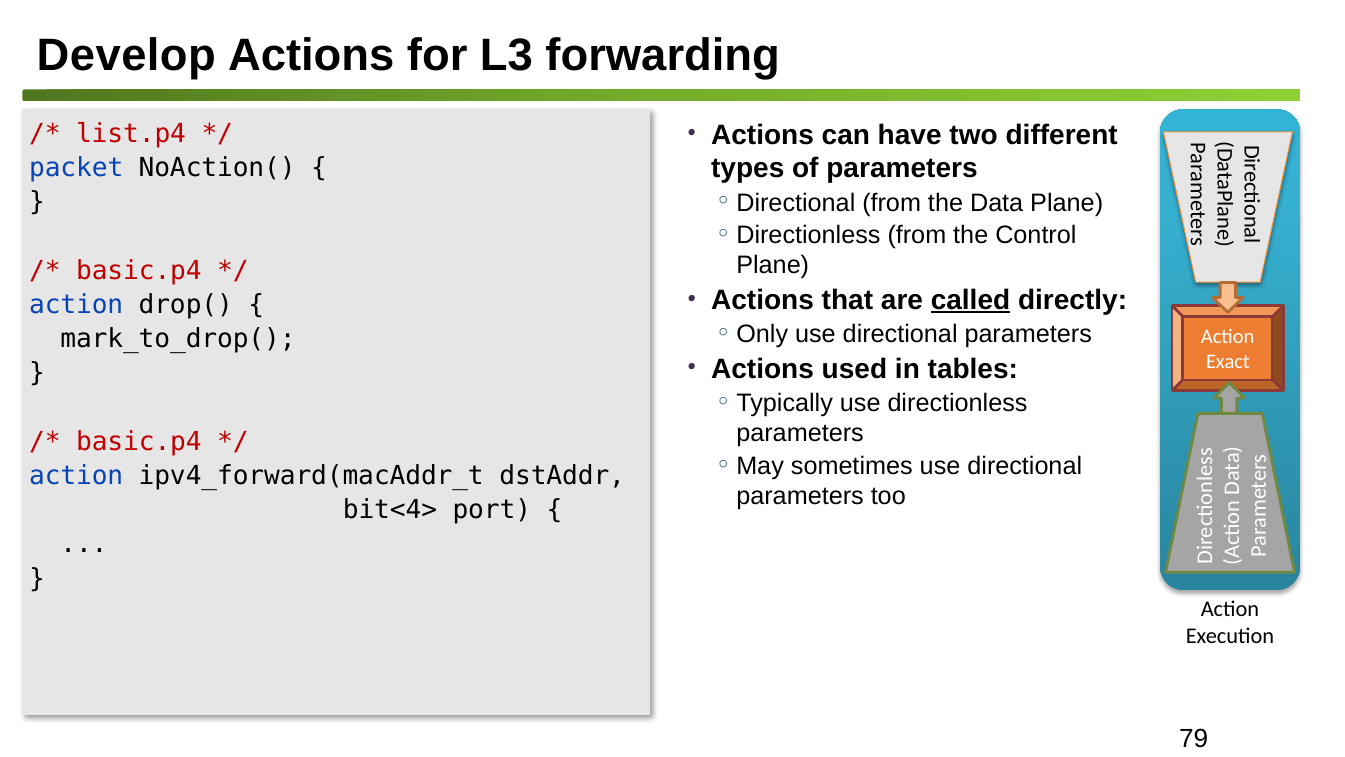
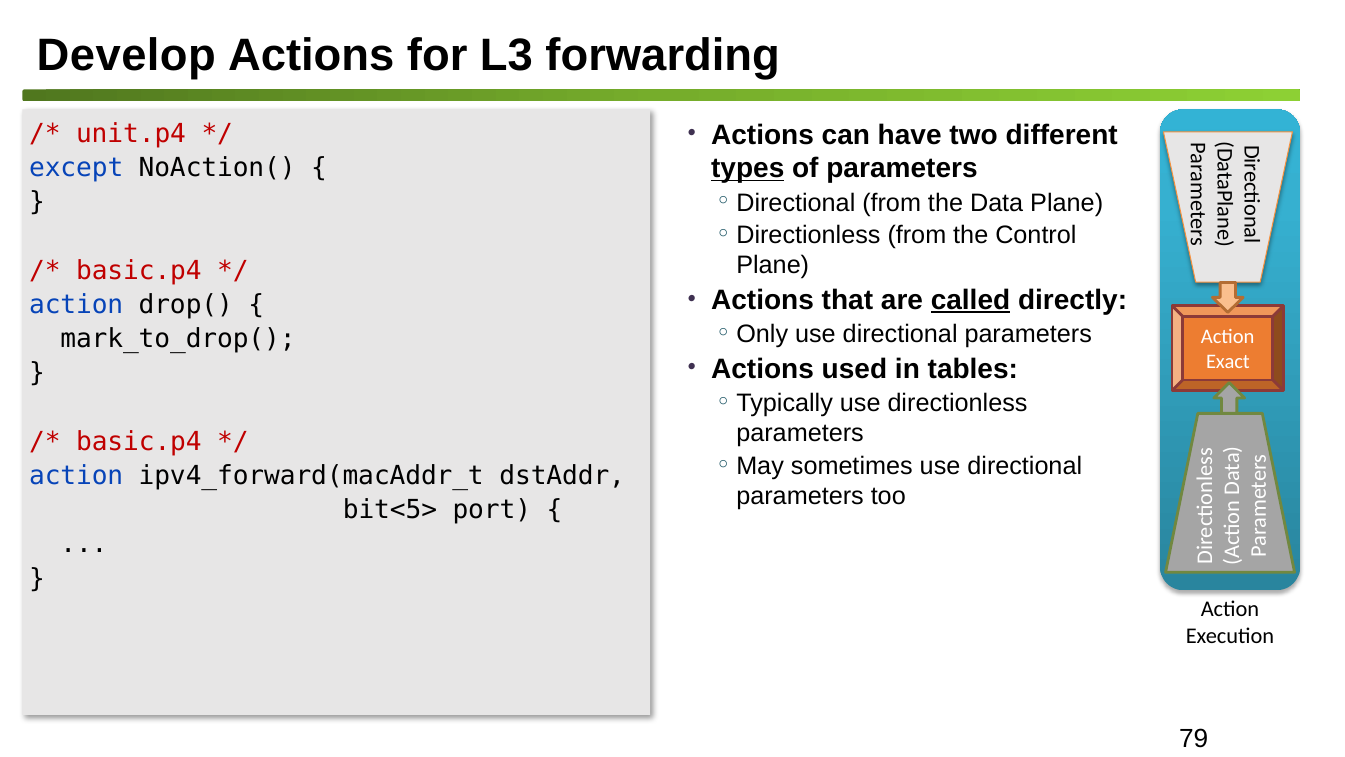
list.p4: list.p4 -> unit.p4
types underline: none -> present
packet: packet -> except
bit<4>: bit<4> -> bit<5>
